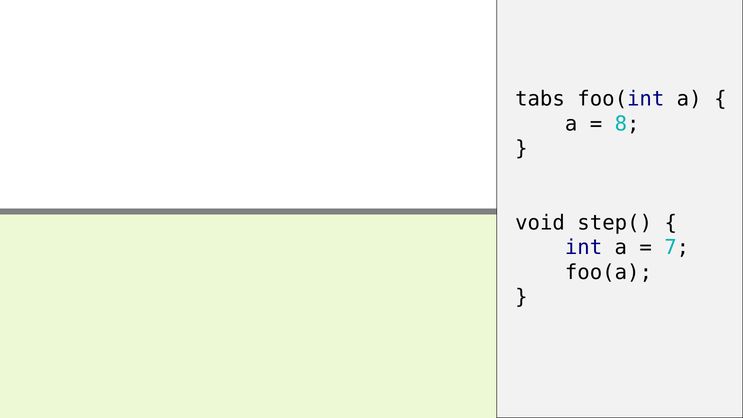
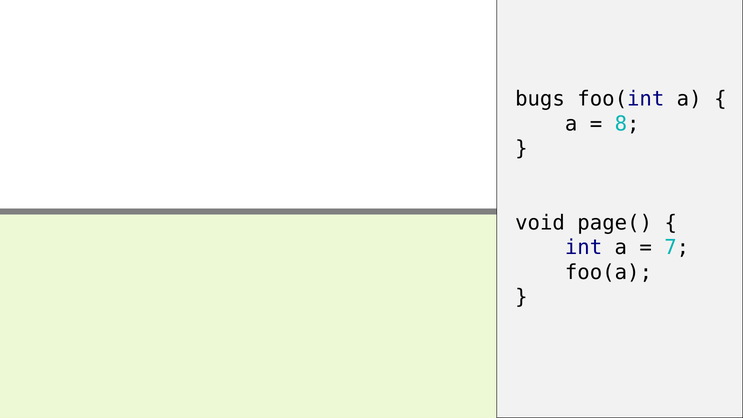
tabs: tabs -> bugs
step(: step( -> page(
